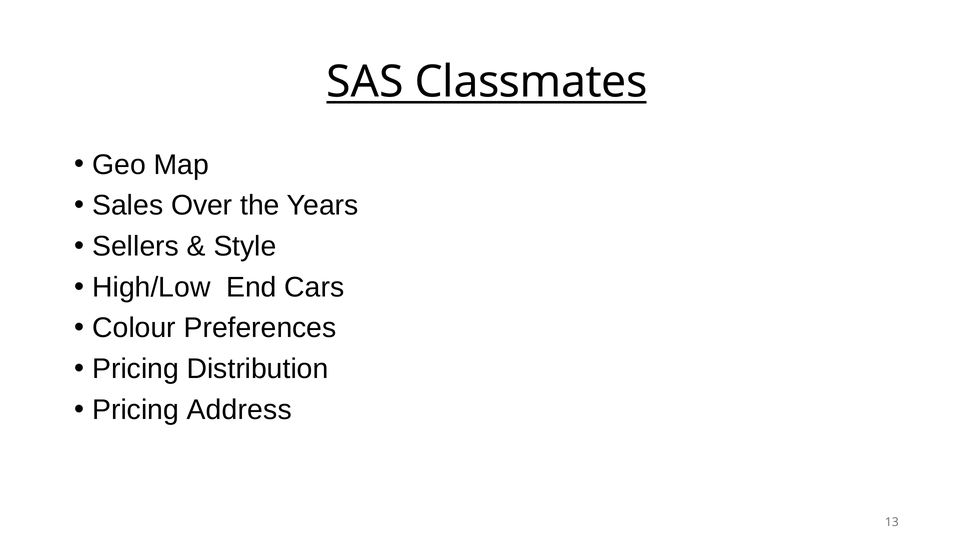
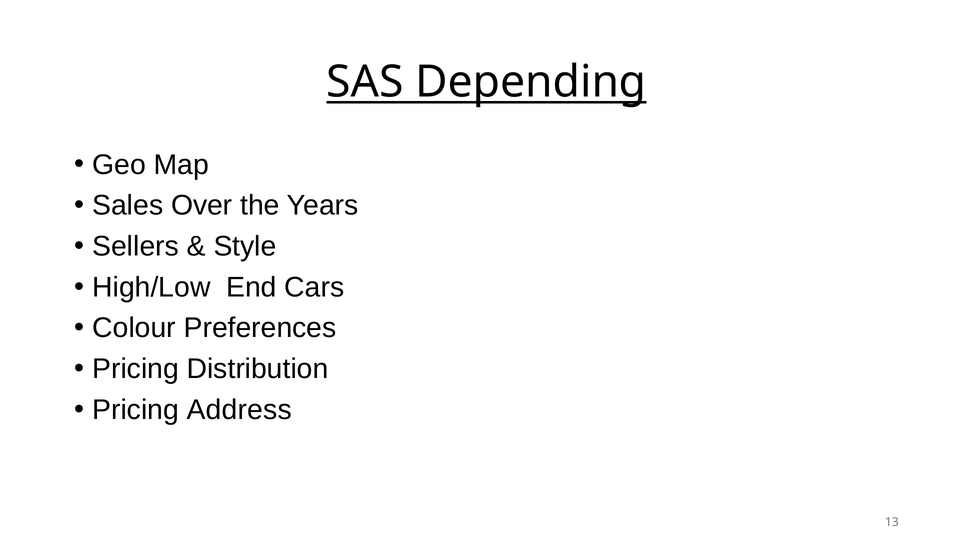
Classmates: Classmates -> Depending
